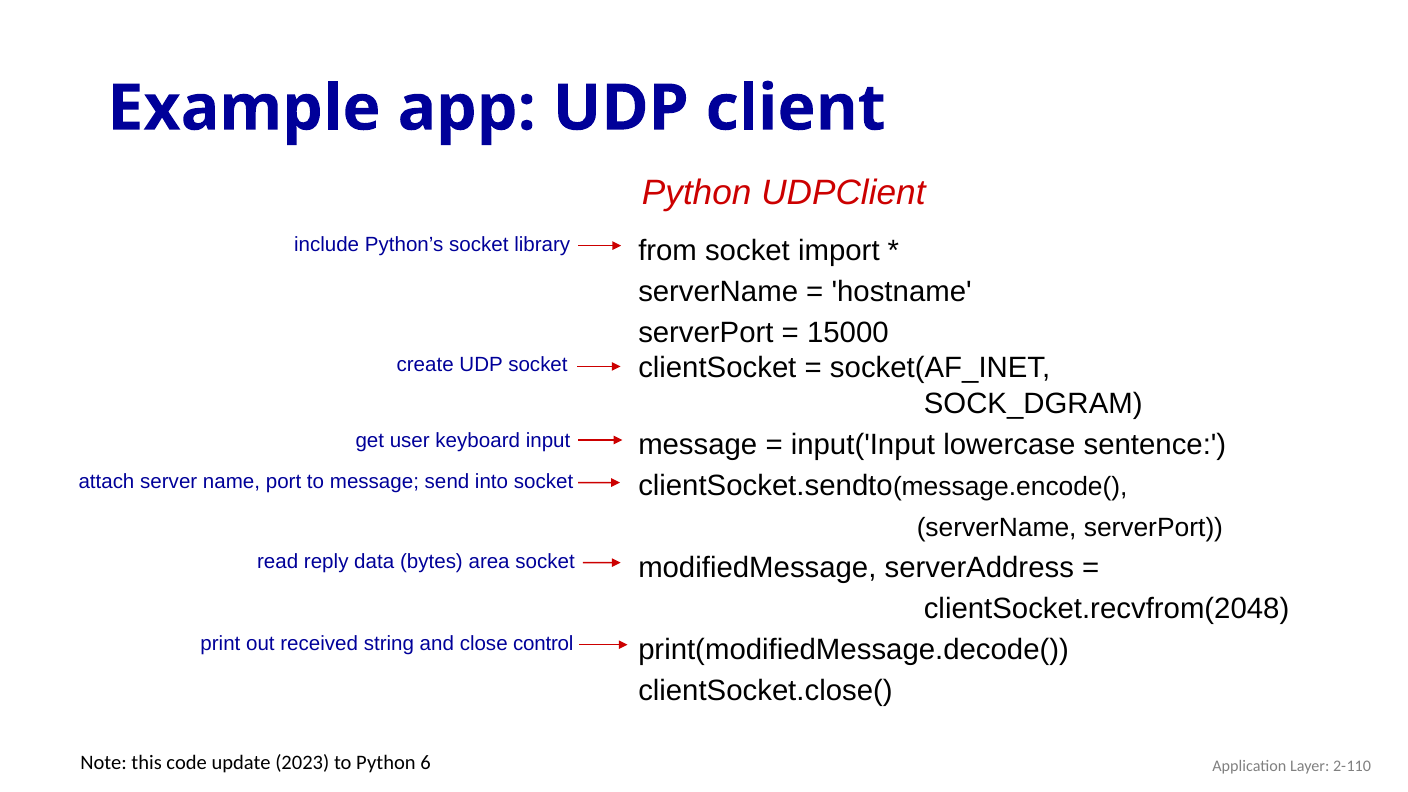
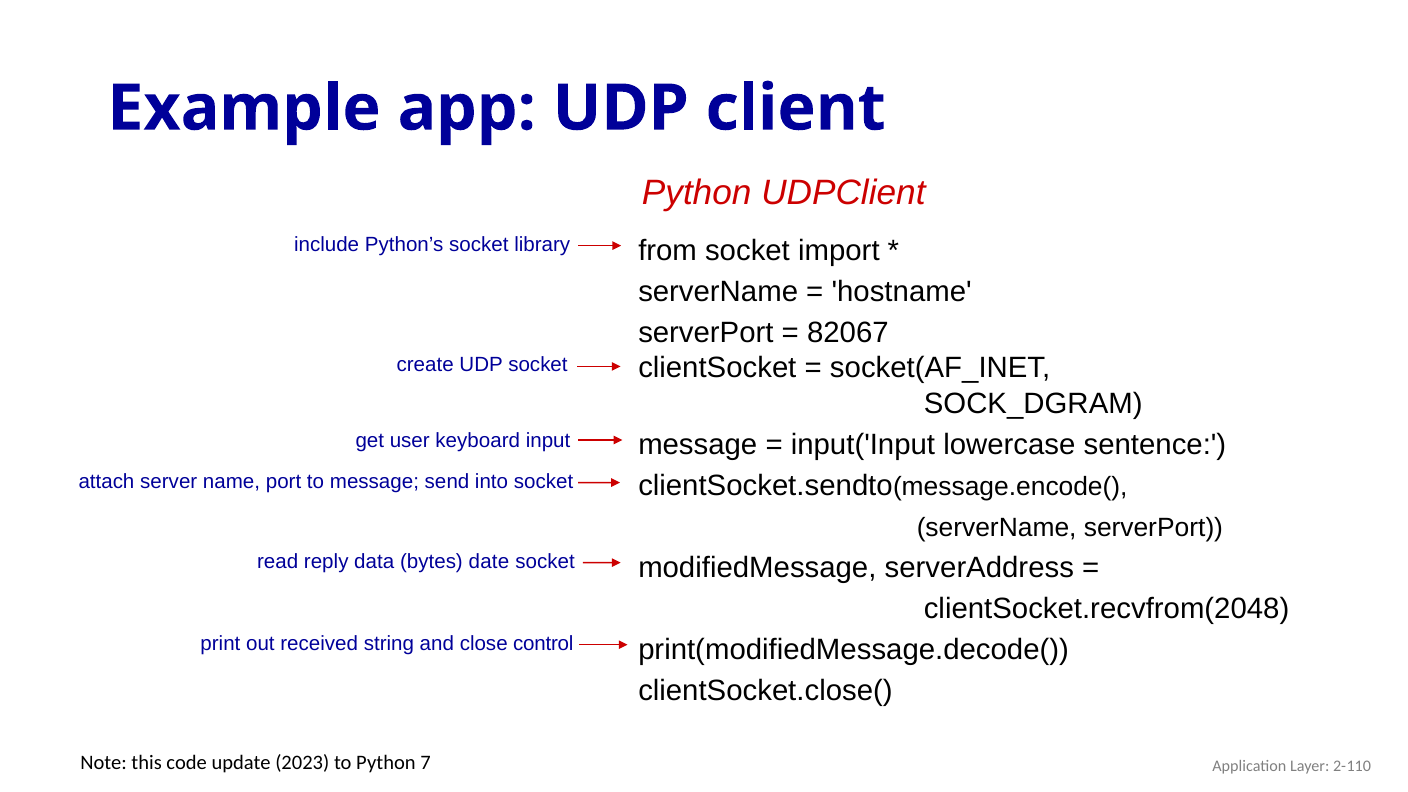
15000: 15000 -> 82067
area: area -> date
6: 6 -> 7
